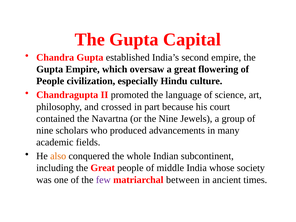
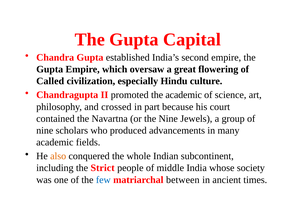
People at (50, 81): People -> Called
the language: language -> academic
the Great: Great -> Strict
few colour: purple -> blue
